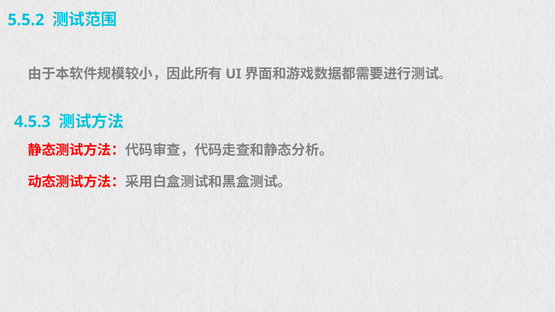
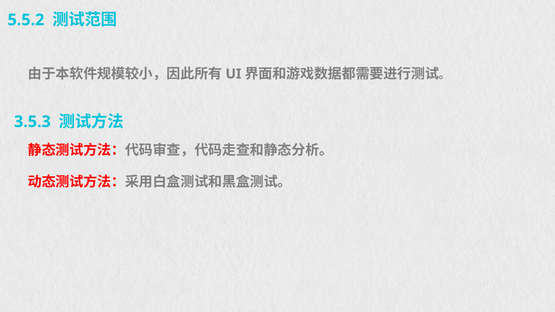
4.5.3: 4.5.3 -> 3.5.3
